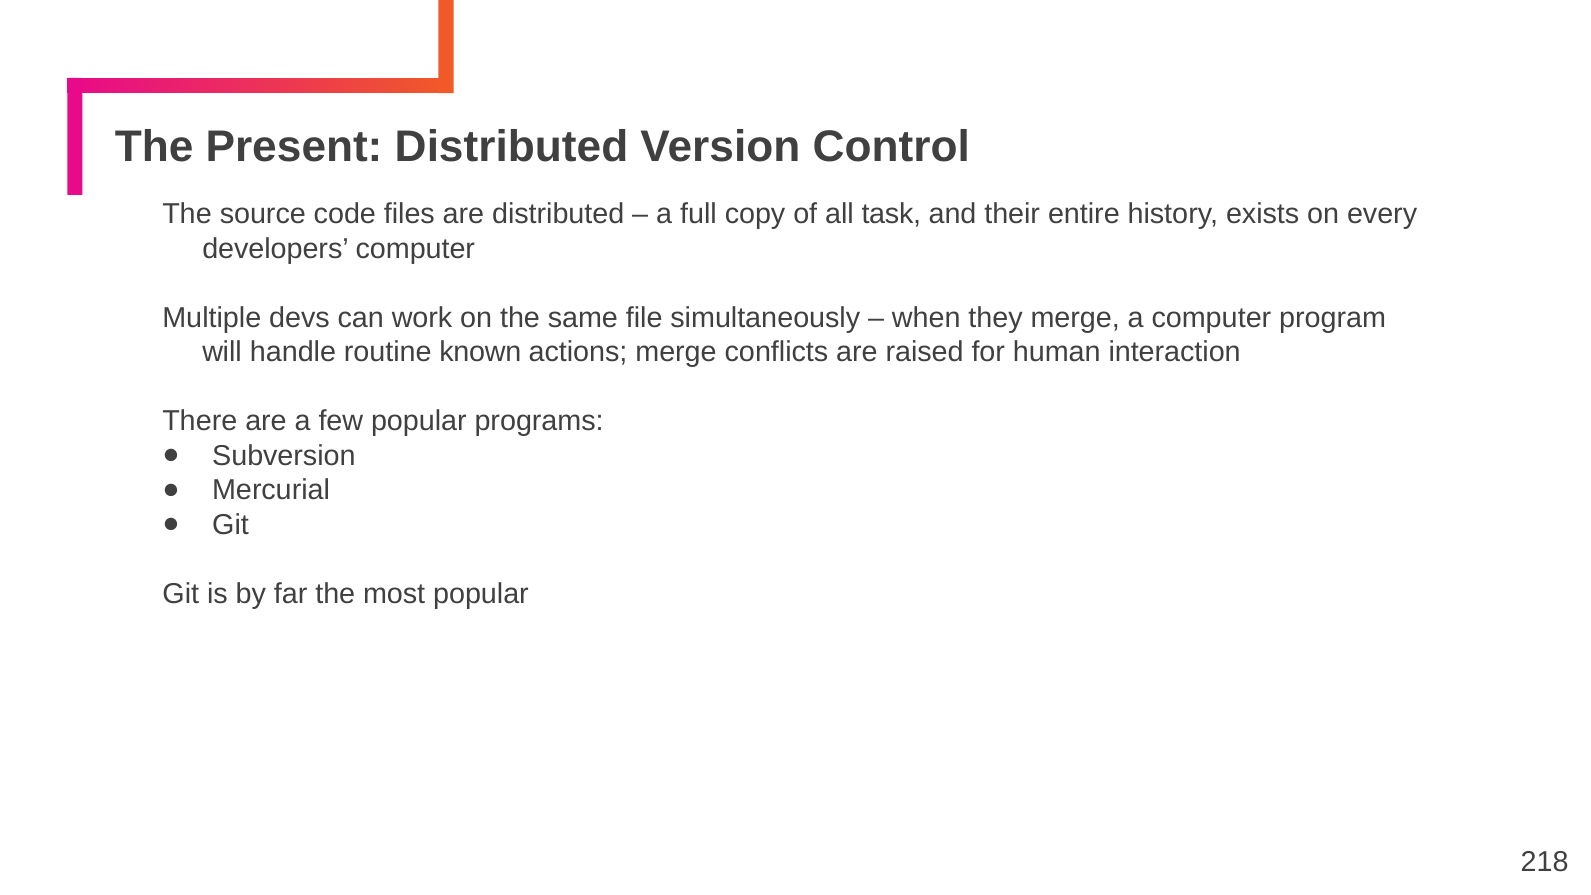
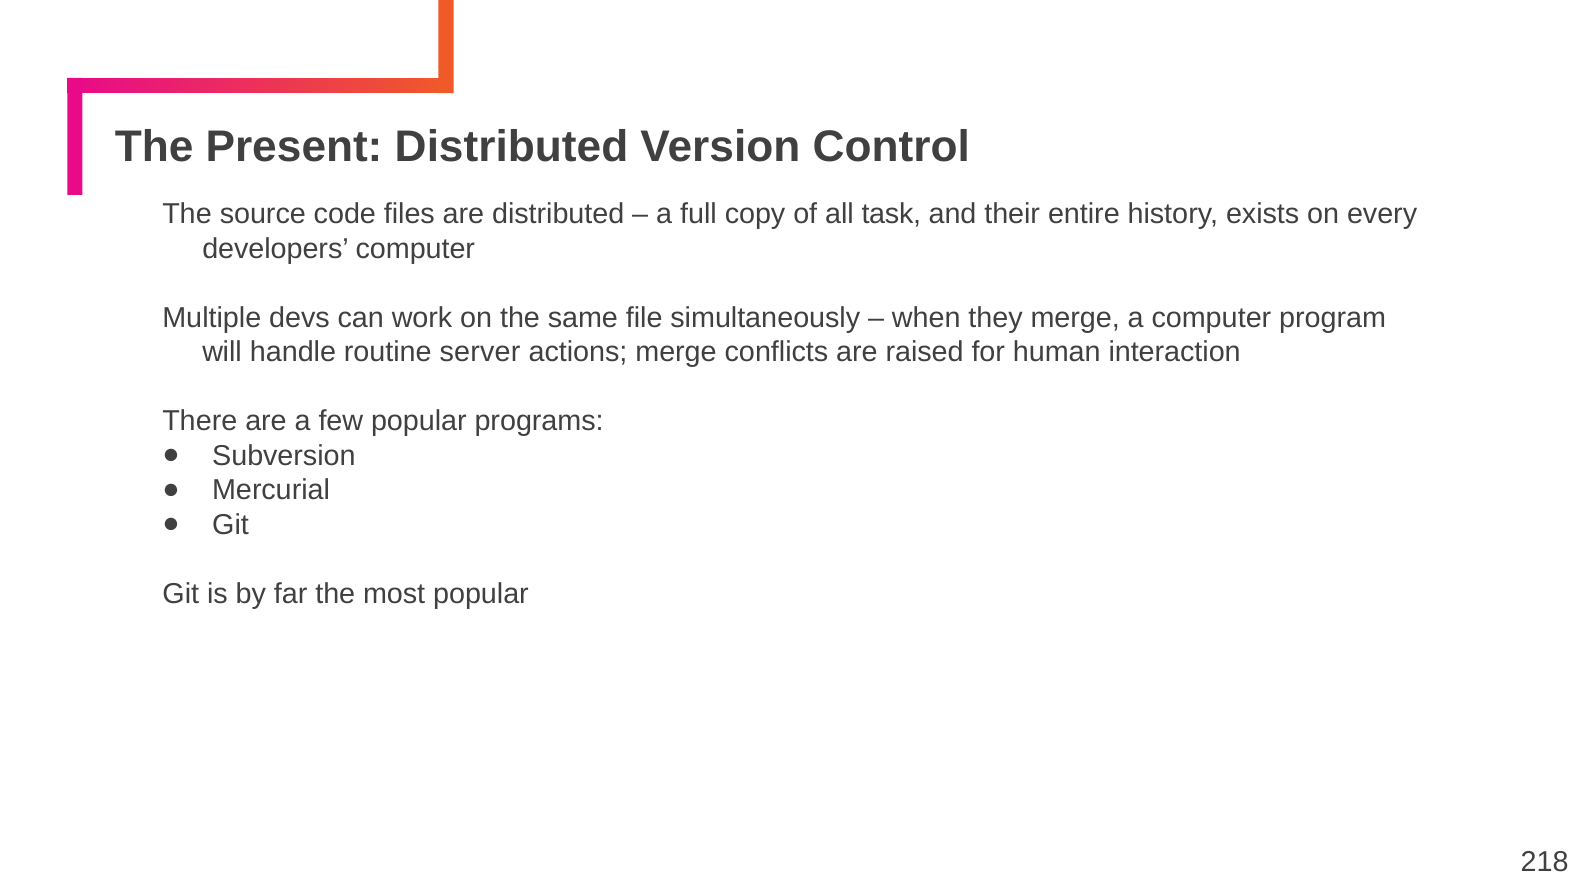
known: known -> server
